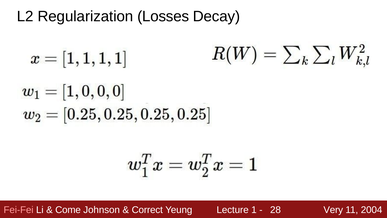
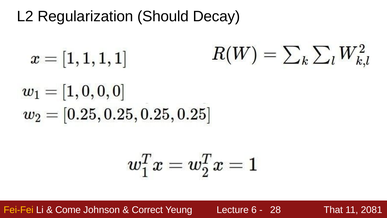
Losses: Losses -> Should
Fei-Fei colour: pink -> yellow
1: 1 -> 6
Very: Very -> That
2004: 2004 -> 2081
